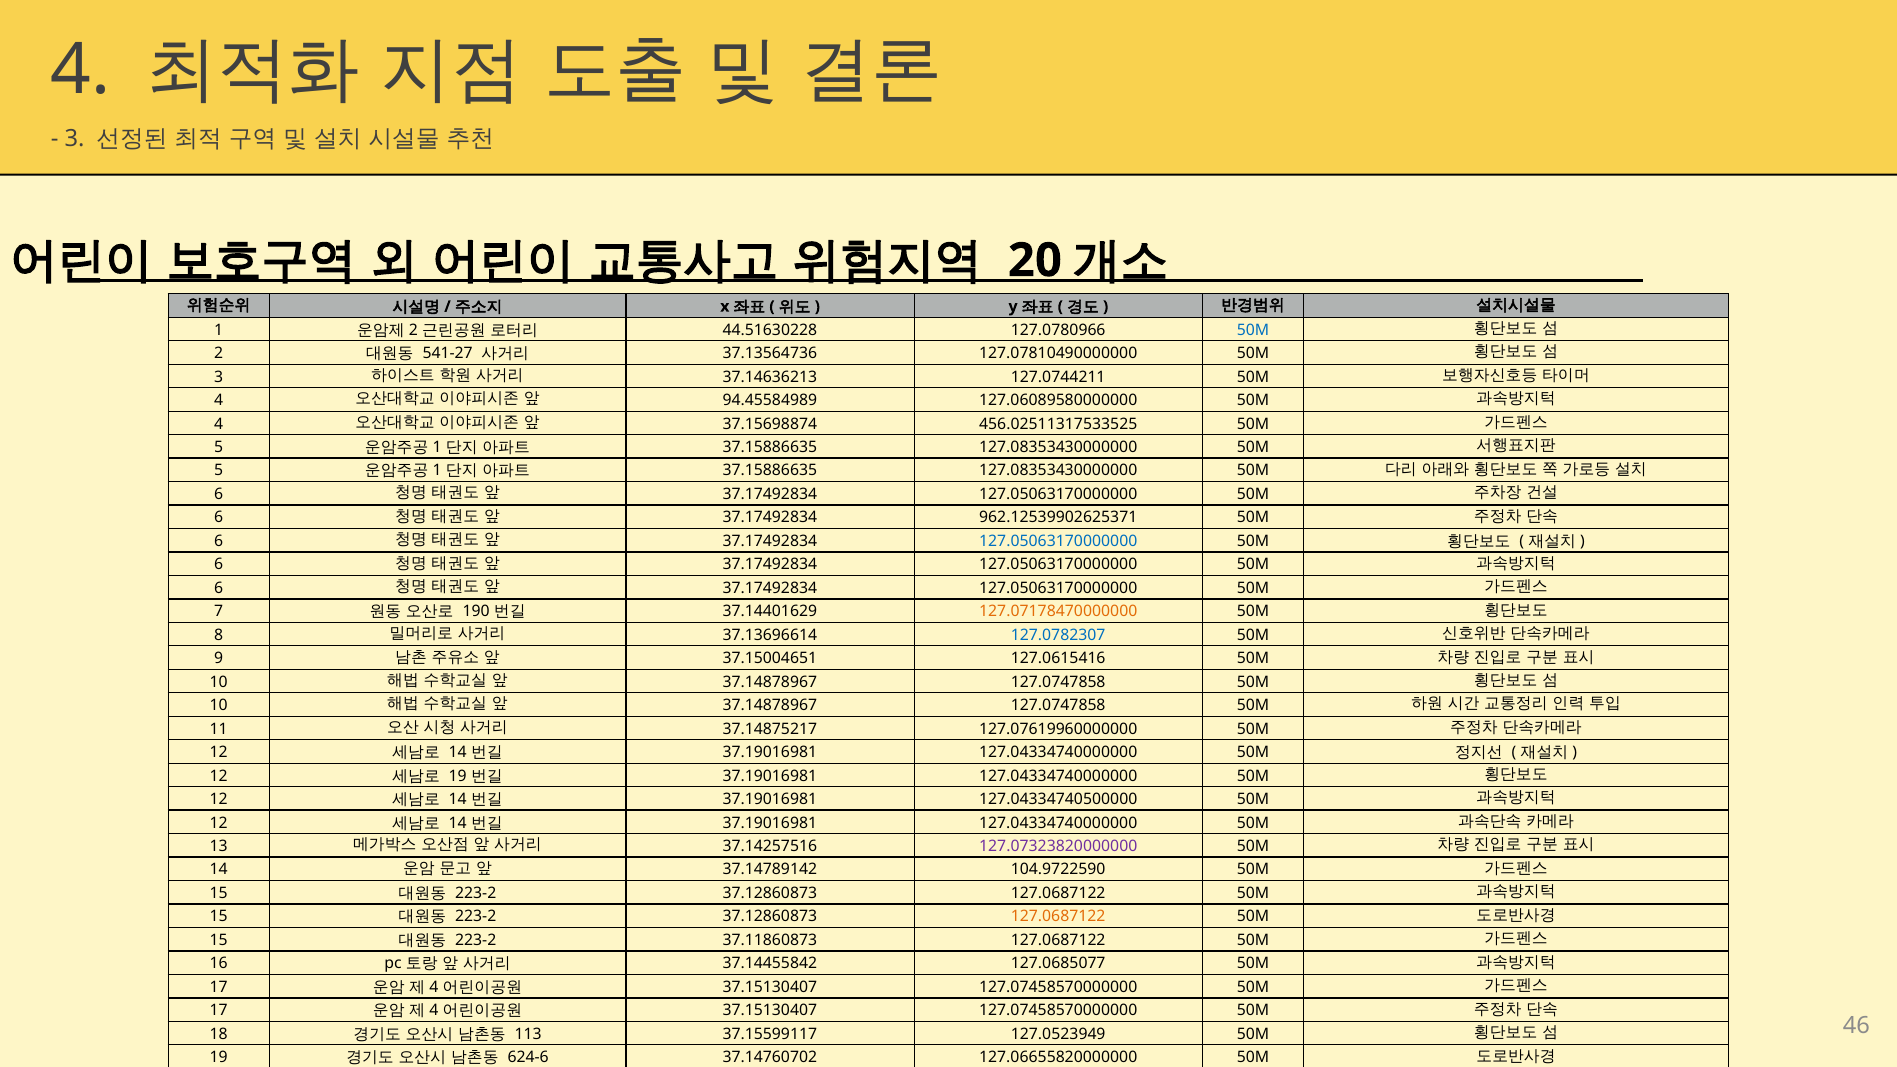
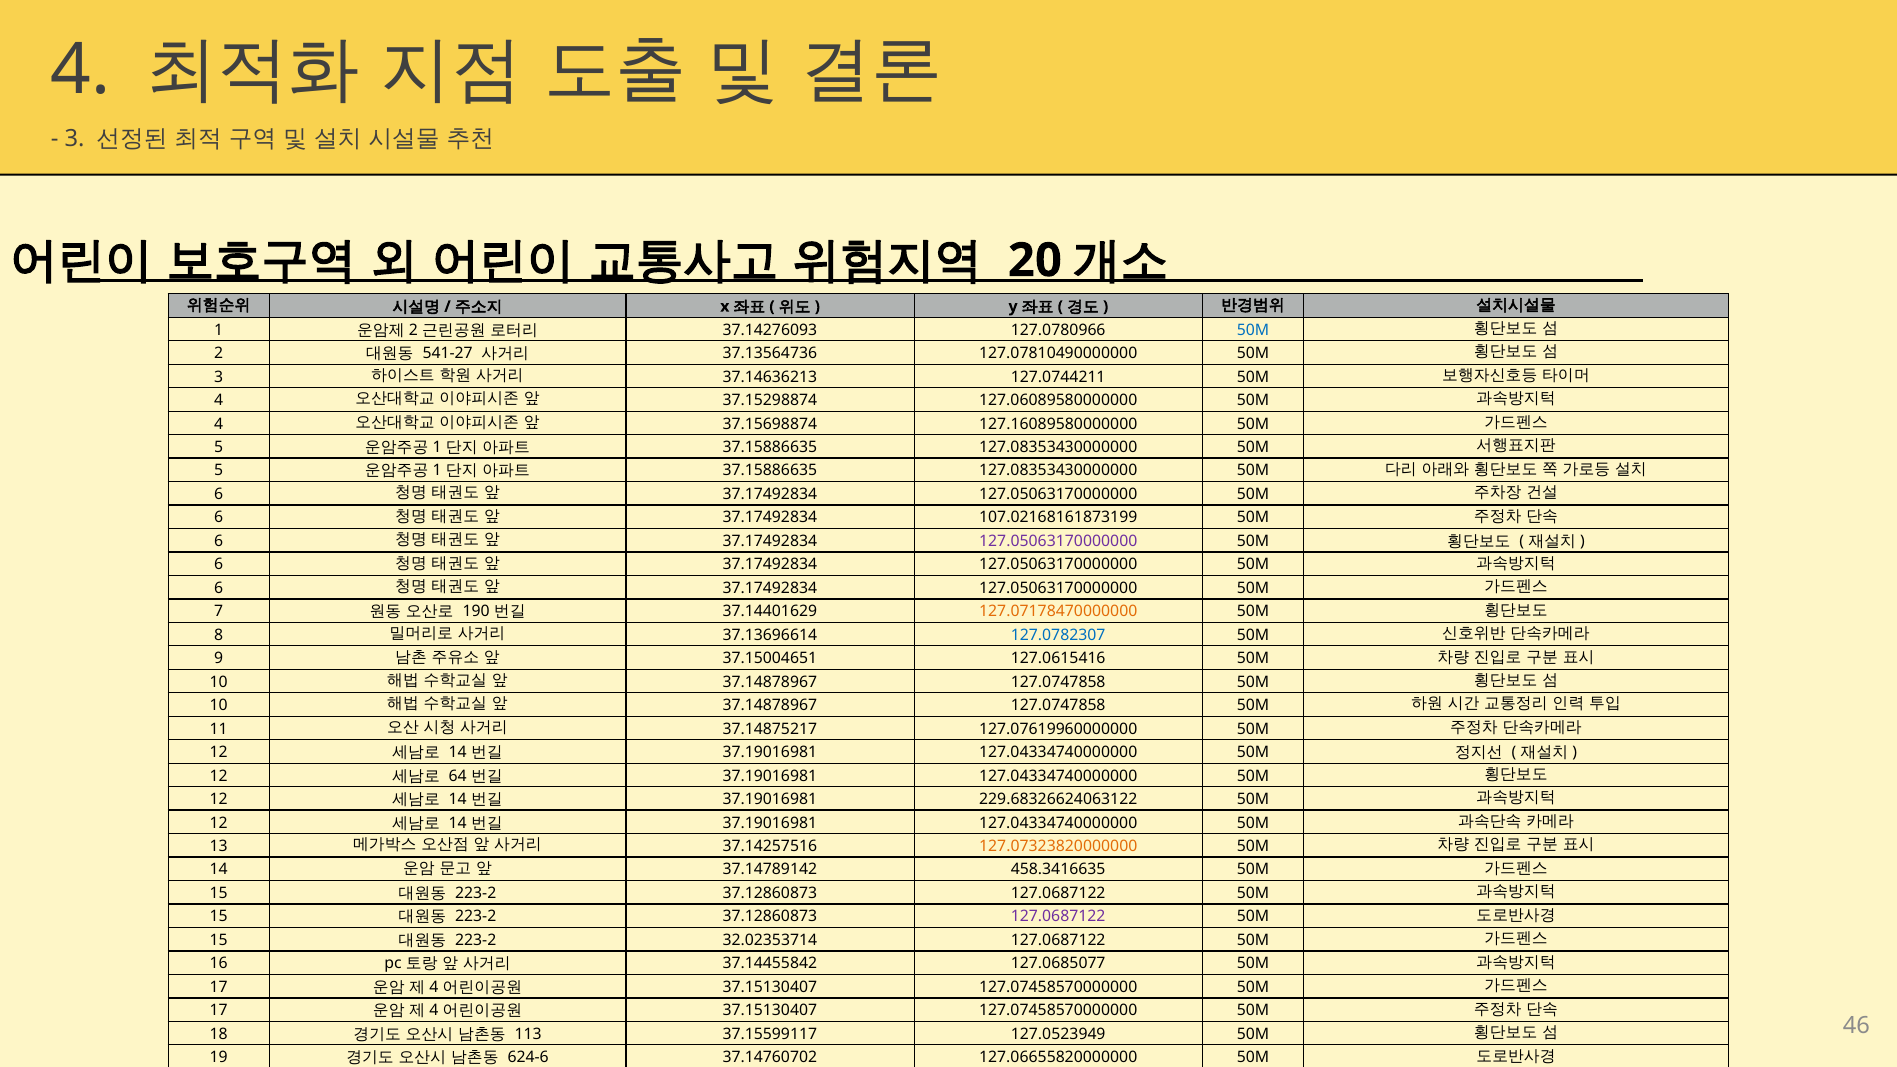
44.51630228: 44.51630228 -> 37.14276093
94.45584989: 94.45584989 -> 37.15298874
456.02511317533525: 456.02511317533525 -> 127.16089580000000
962.12539902625371: 962.12539902625371 -> 107.02168161873199
127.05063170000000 at (1058, 541) colour: blue -> purple
19 at (458, 776): 19 -> 64
127.04334740500000: 127.04334740500000 -> 229.68326624063122
127.07323820000000 colour: purple -> orange
104.9722590: 104.9722590 -> 458.3416635
127.0687122 at (1058, 917) colour: orange -> purple
37.11860873: 37.11860873 -> 32.02353714
